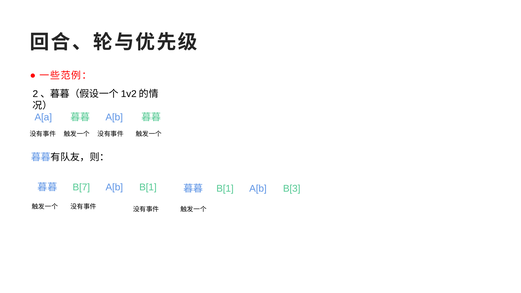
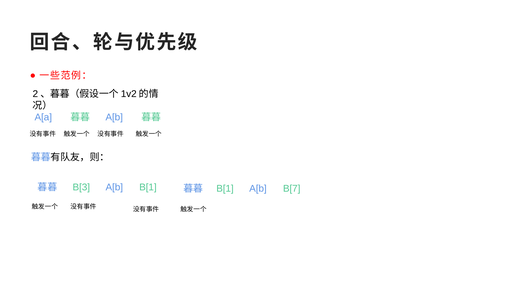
B[7: B[7 -> B[3
B[3: B[3 -> B[7
